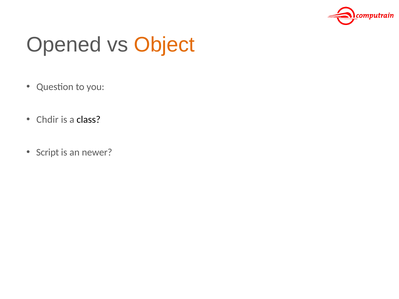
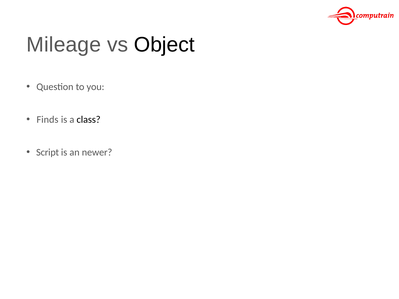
Opened: Opened -> Mileage
Object colour: orange -> black
Chdir: Chdir -> Finds
